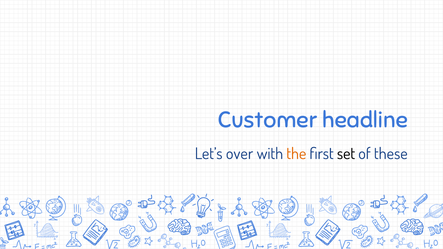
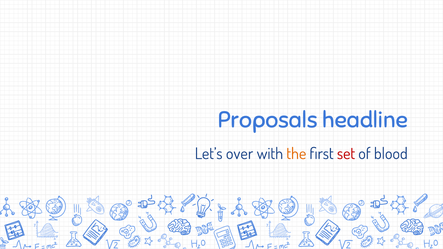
Customer: Customer -> Proposals
set colour: black -> red
these: these -> blood
